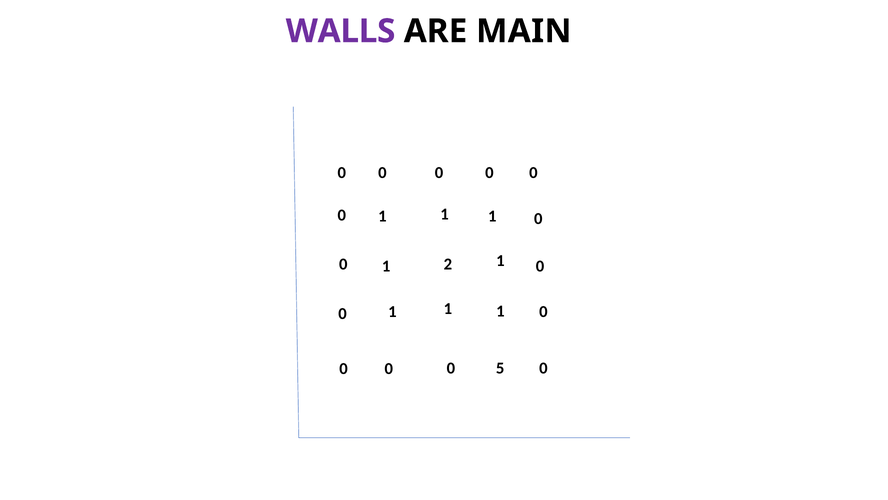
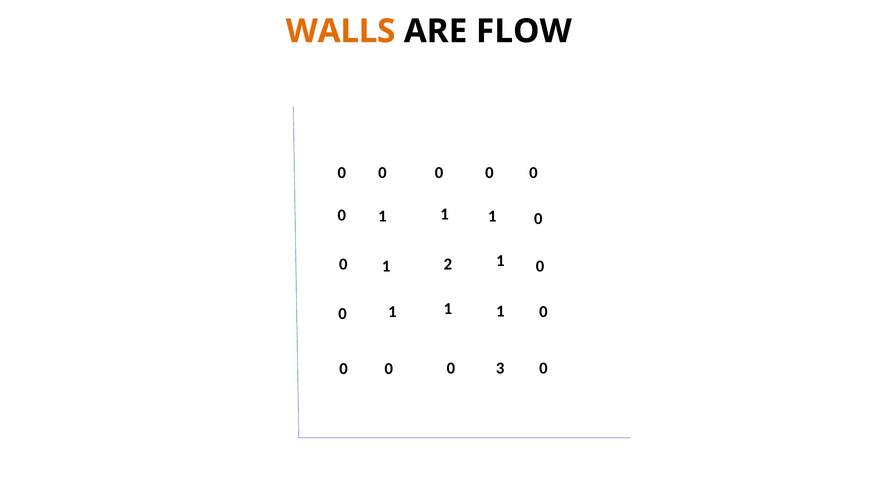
WALLS colour: purple -> orange
MAIN: MAIN -> FLOW
5: 5 -> 3
